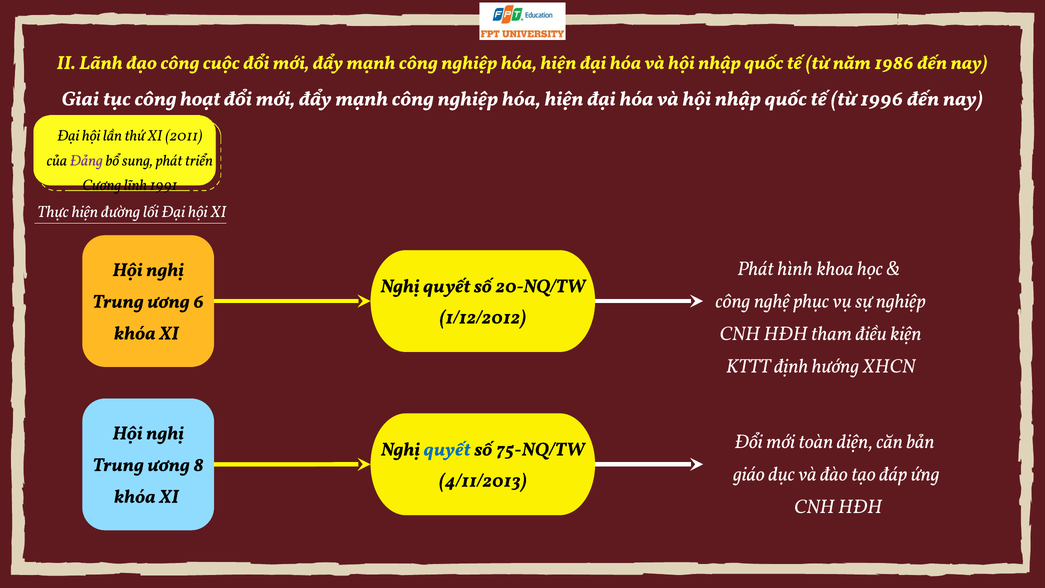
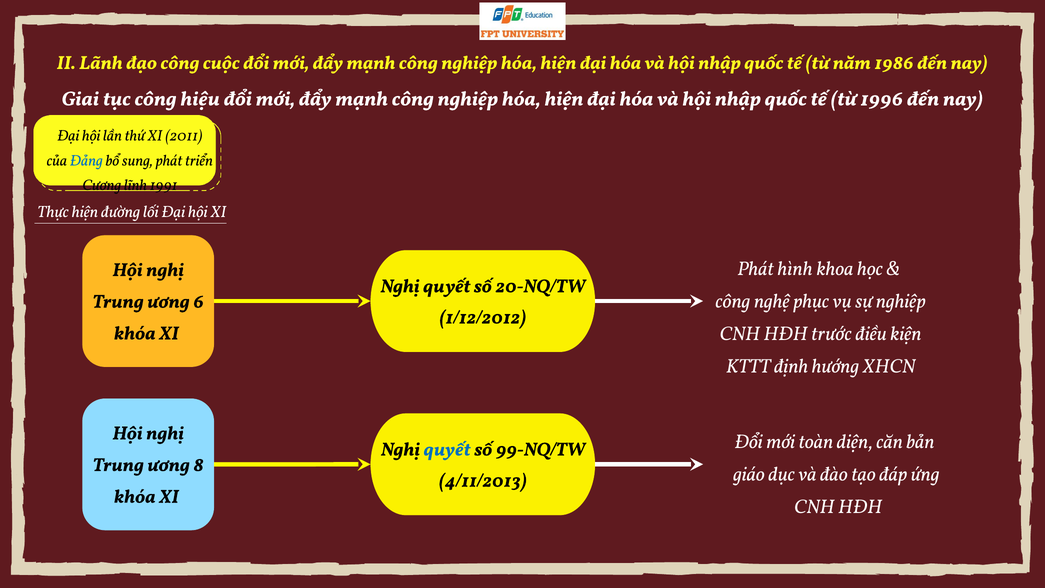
hoạt: hoạt -> hiệu
Đảng colour: purple -> blue
tham: tham -> trước
75-NQ/TW: 75-NQ/TW -> 99-NQ/TW
